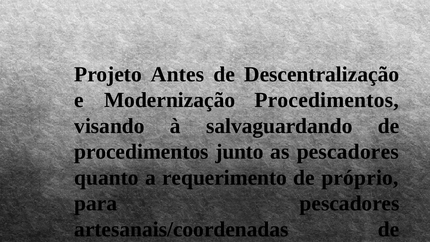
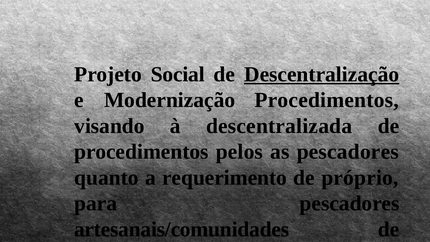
Antes: Antes -> Social
Descentralização underline: none -> present
salvaguardando: salvaguardando -> descentralizada
junto: junto -> pelos
artesanais/coordenadas: artesanais/coordenadas -> artesanais/comunidades
